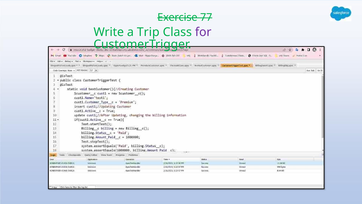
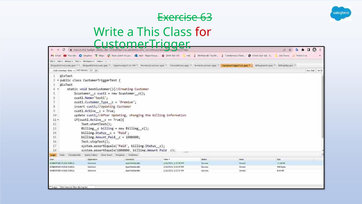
77: 77 -> 63
Trip: Trip -> This
for colour: purple -> red
